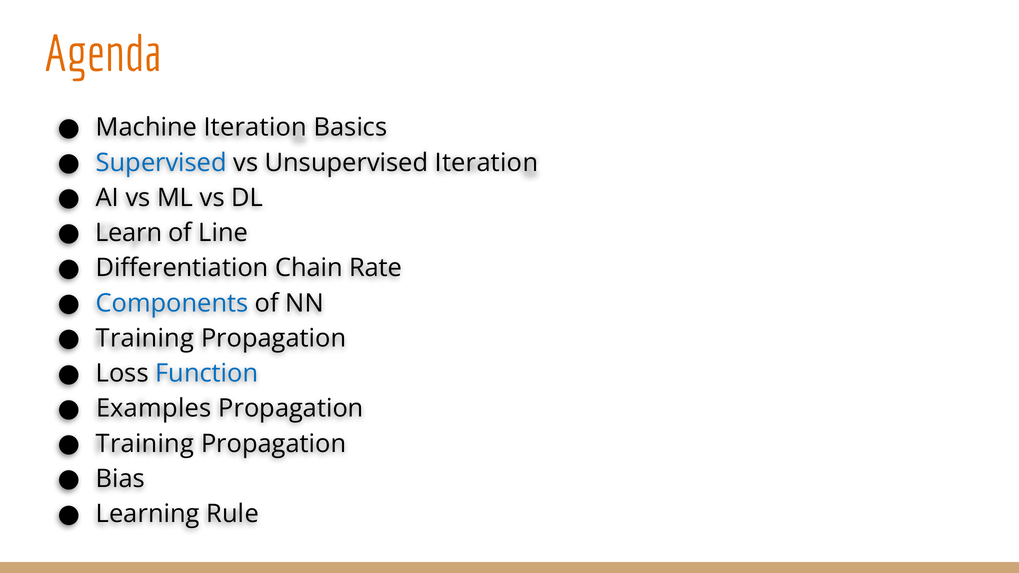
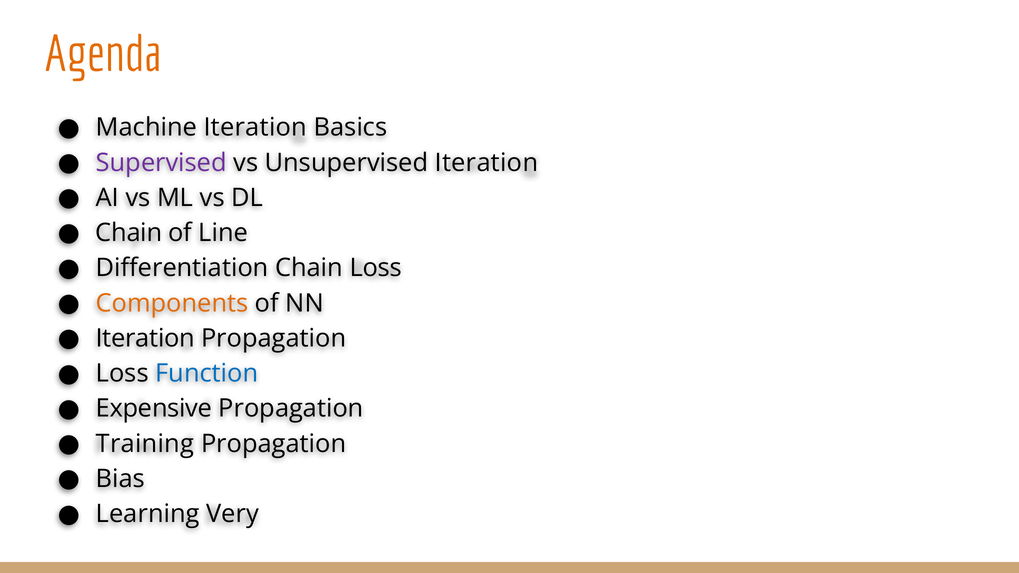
Supervised colour: blue -> purple
Learn at (129, 233): Learn -> Chain
Chain Rate: Rate -> Loss
Components colour: blue -> orange
Training at (145, 338): Training -> Iteration
Examples: Examples -> Expensive
Rule: Rule -> Very
